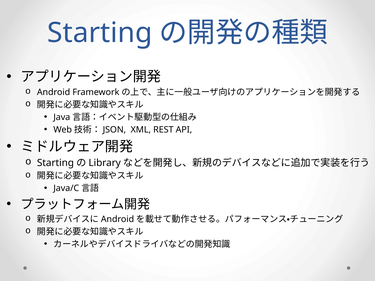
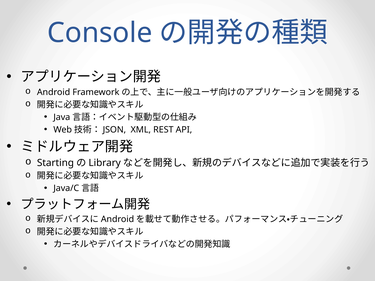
Starting at (100, 33): Starting -> Console
